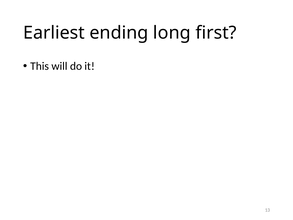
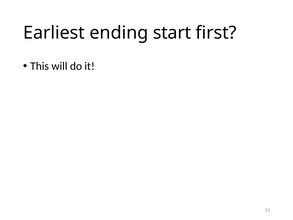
long: long -> start
